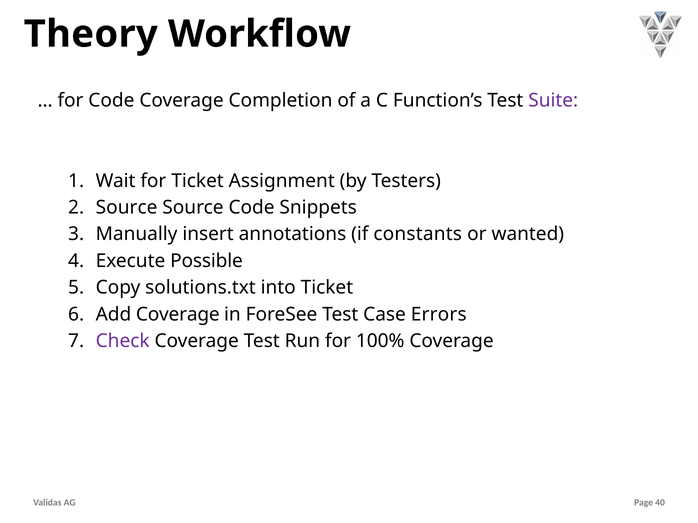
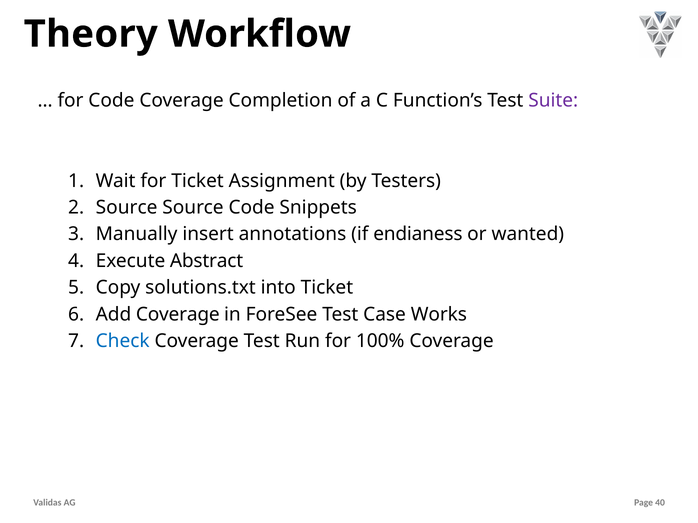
constants: constants -> endianess
Possible: Possible -> Abstract
Errors: Errors -> Works
Check colour: purple -> blue
